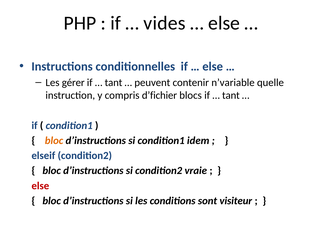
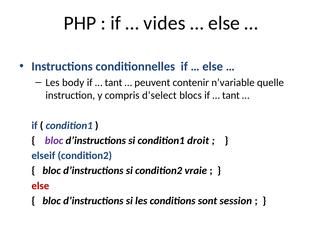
gérer: gérer -> body
d’fichier: d’fichier -> d’select
bloc at (54, 140) colour: orange -> purple
idem: idem -> droit
visiteur: visiteur -> session
